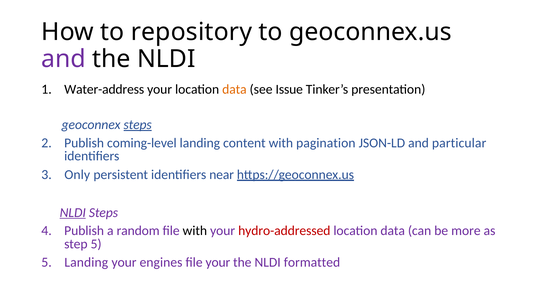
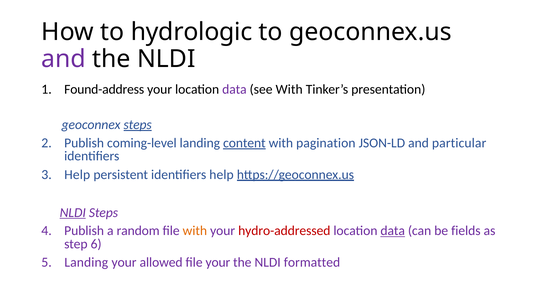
repository: repository -> hydrologic
Water-address: Water-address -> Found-address
data at (234, 89) colour: orange -> purple
see Issue: Issue -> With
content underline: none -> present
Only at (77, 174): Only -> Help
identifiers near: near -> help
with at (195, 231) colour: black -> orange
data at (393, 231) underline: none -> present
more: more -> fields
step 5: 5 -> 6
engines: engines -> allowed
